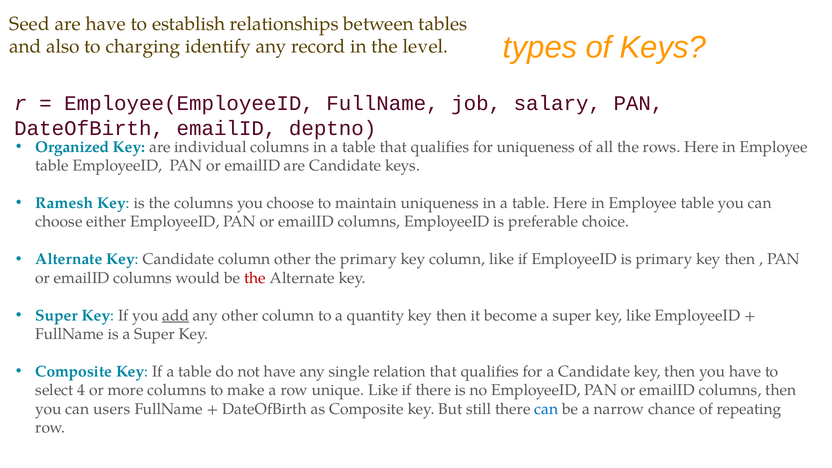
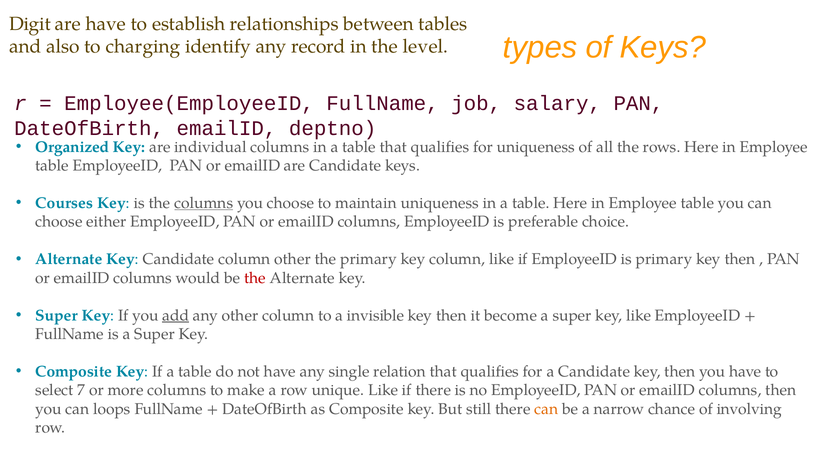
Seed: Seed -> Digit
Ramesh: Ramesh -> Courses
columns at (204, 203) underline: none -> present
quantity: quantity -> invisible
4: 4 -> 7
users: users -> loops
can at (546, 409) colour: blue -> orange
repeating: repeating -> involving
